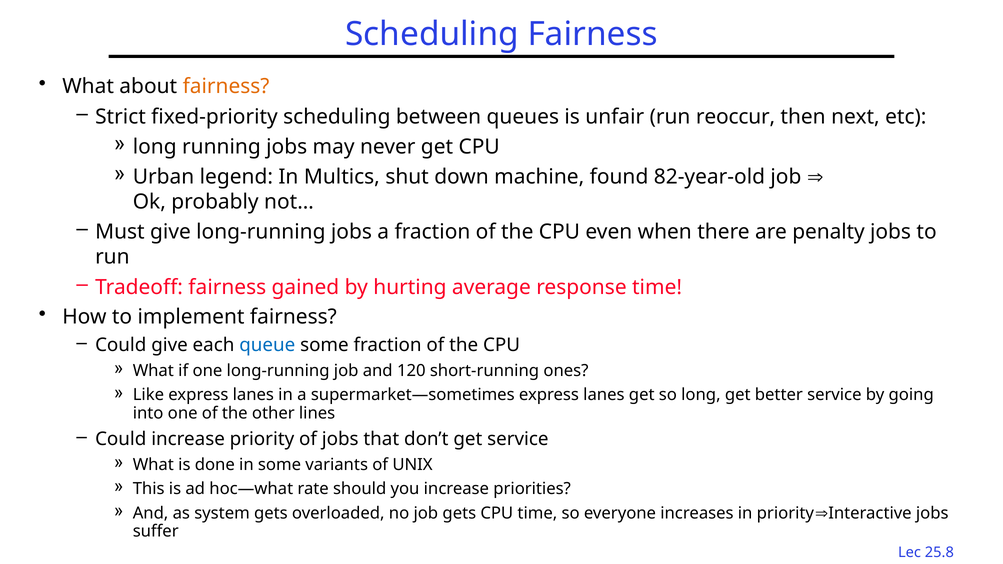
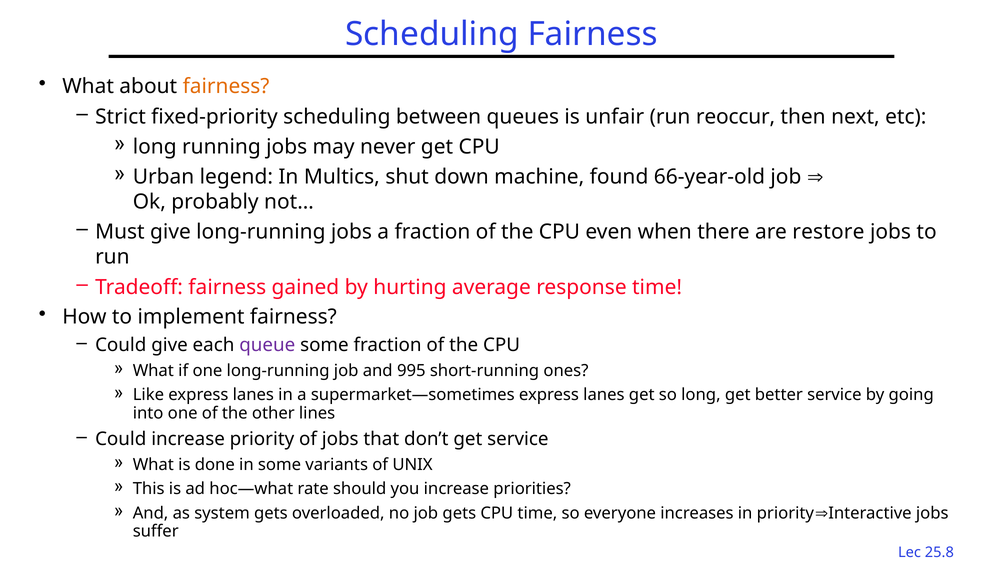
82-year-old: 82-year-old -> 66-year-old
penalty: penalty -> restore
queue colour: blue -> purple
120: 120 -> 995
